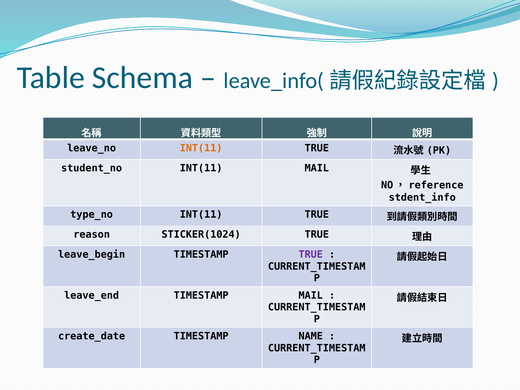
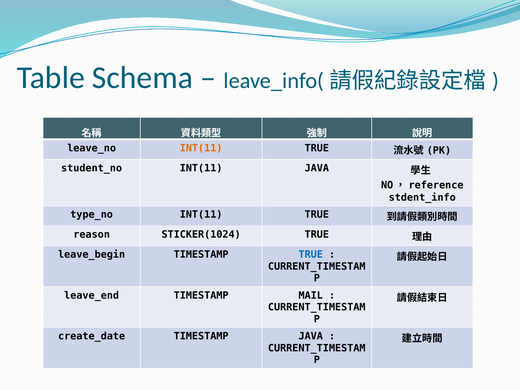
INT(11 MAIL: MAIL -> JAVA
TRUE at (311, 254) colour: purple -> blue
TIMESTAMP NAME: NAME -> JAVA
